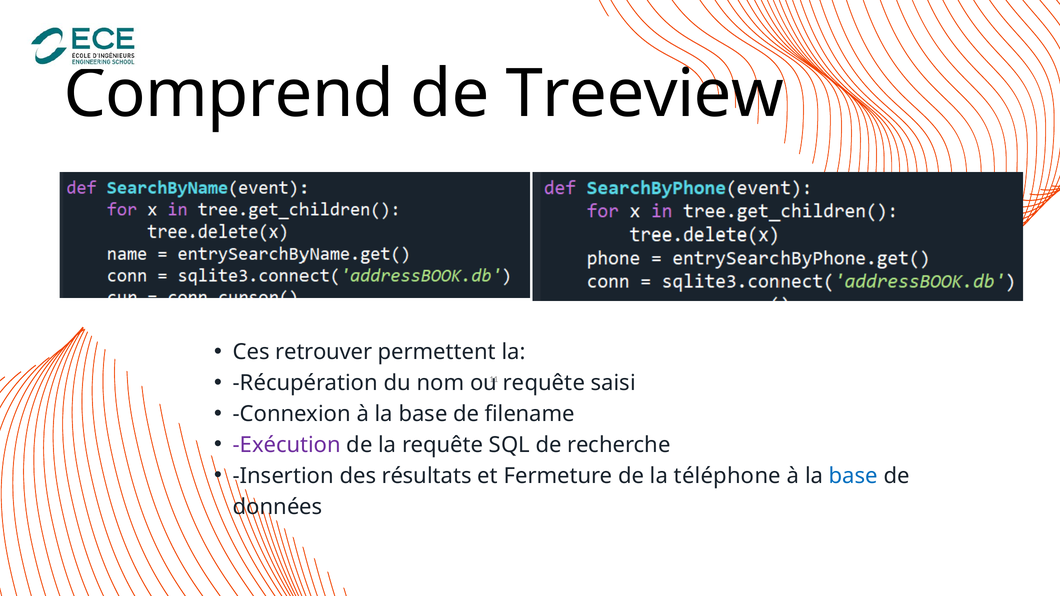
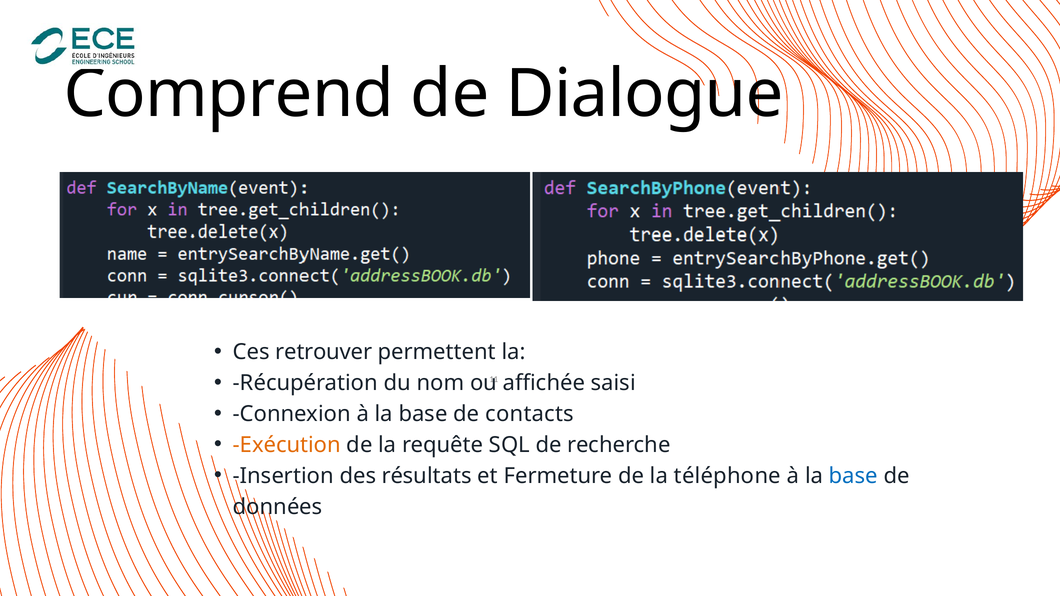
Treeview: Treeview -> Dialogue
requête at (544, 383): requête -> affichée
filename: filename -> contacts
Exécution colour: purple -> orange
